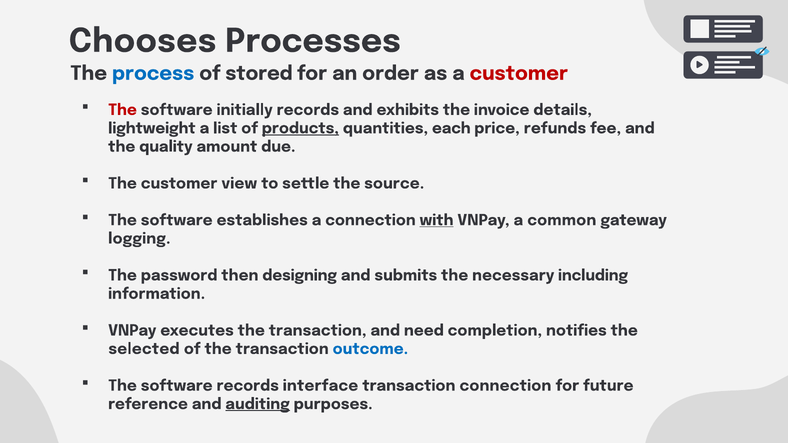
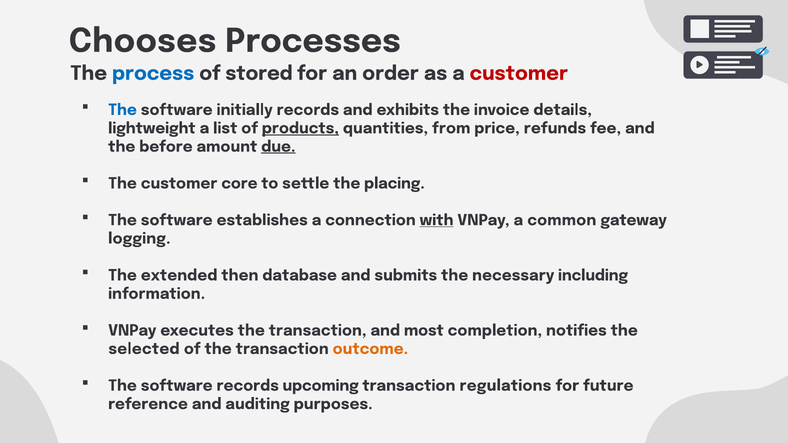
The at (123, 110) colour: red -> blue
each: each -> from
quality: quality -> before
due underline: none -> present
view: view -> core
source: source -> placing
password: password -> extended
designing: designing -> database
need: need -> most
outcome colour: blue -> orange
interface: interface -> upcoming
transaction connection: connection -> regulations
auditing underline: present -> none
